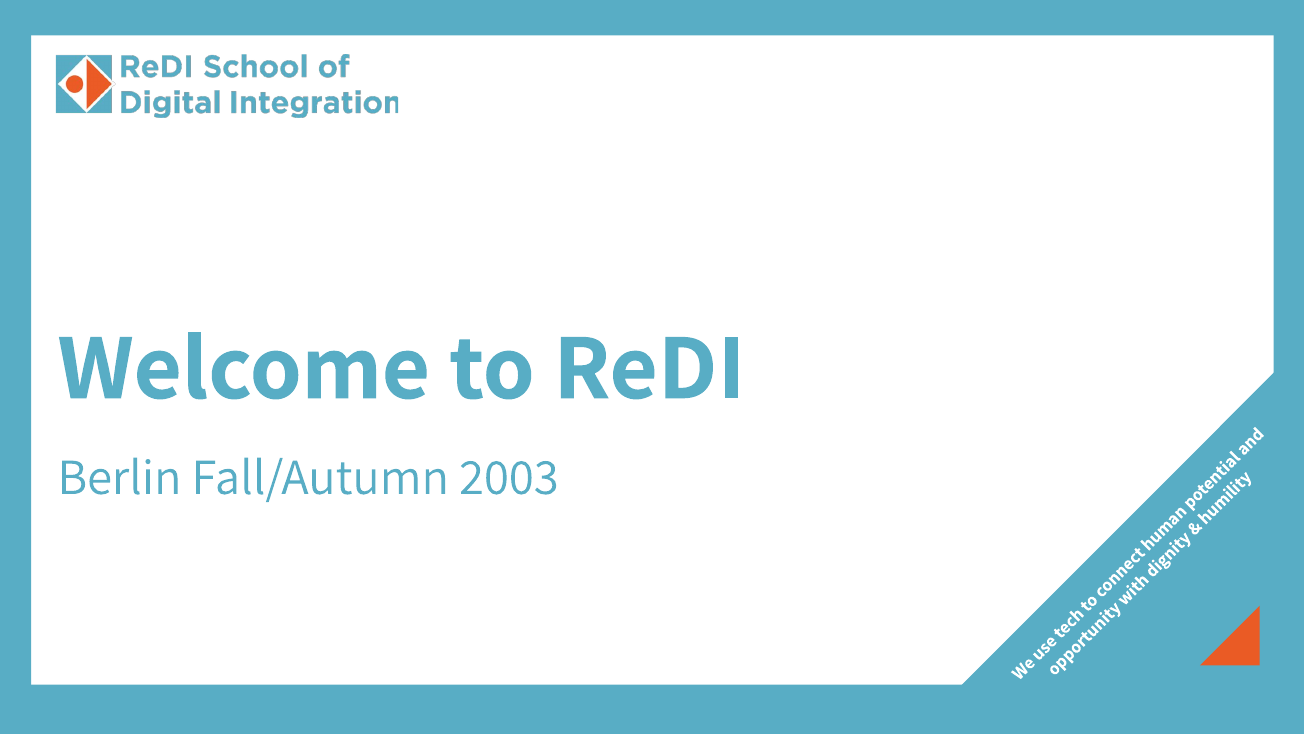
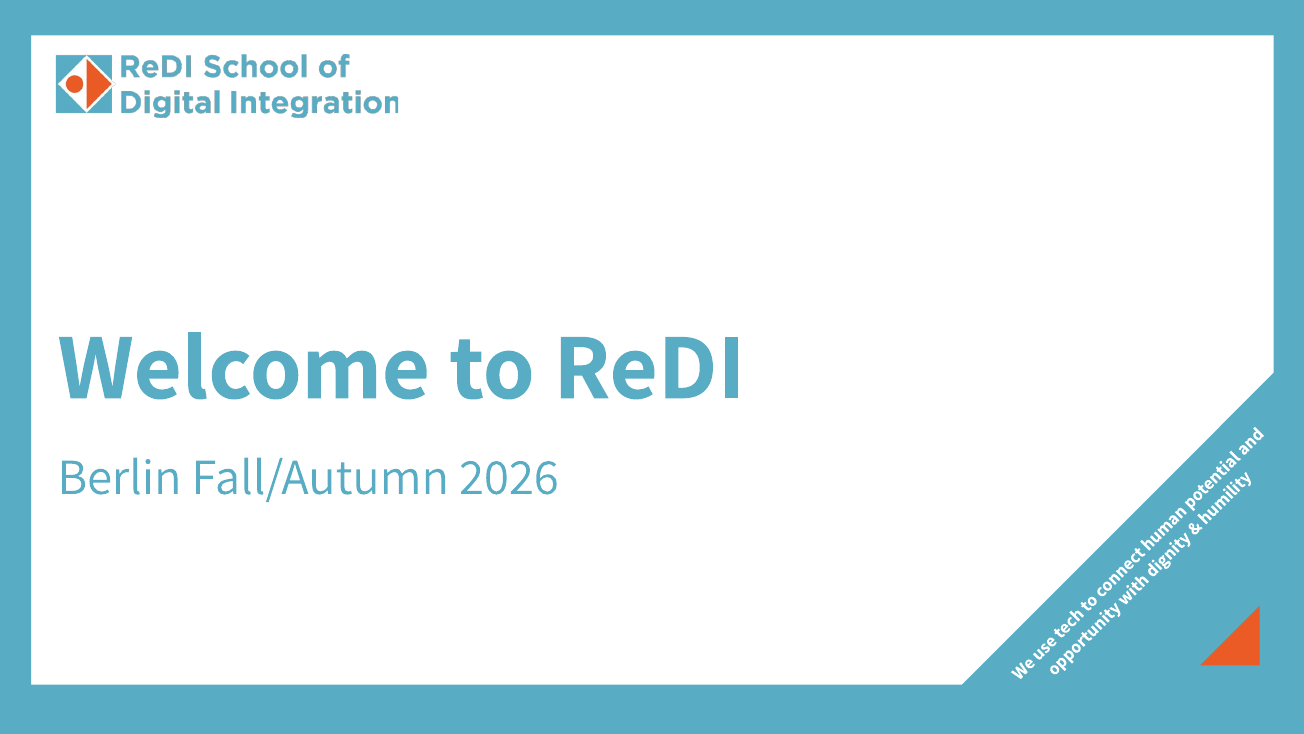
2003: 2003 -> 2026
